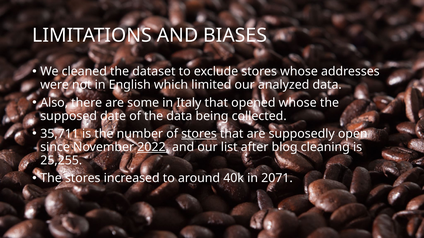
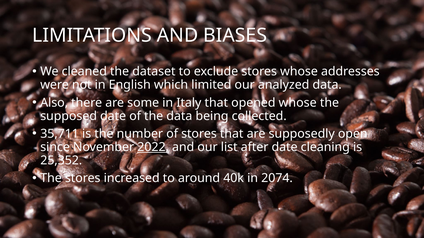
stores at (199, 134) underline: present -> none
after blog: blog -> date
25,255: 25,255 -> 25,352
2071: 2071 -> 2074
